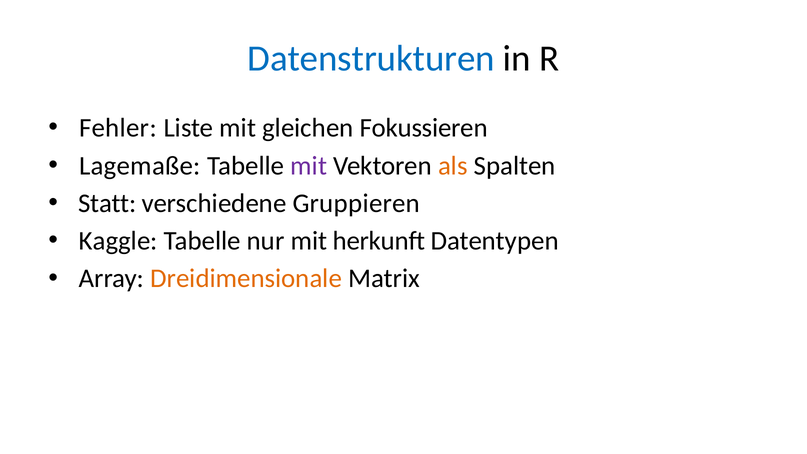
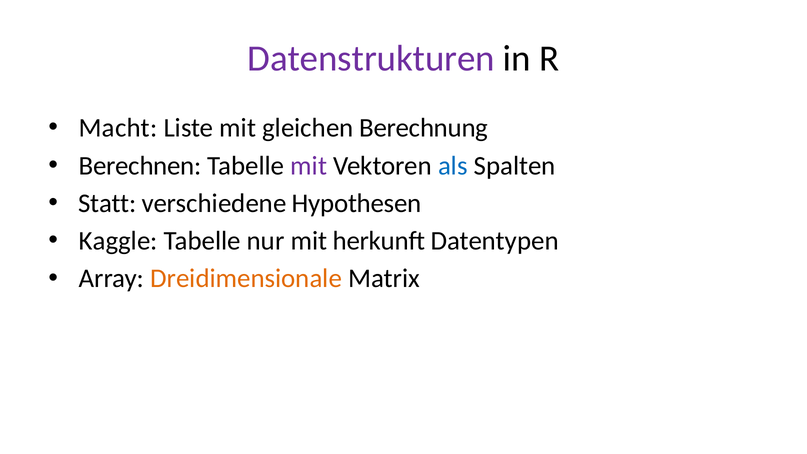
Datenstrukturen colour: blue -> purple
Fehler: Fehler -> Macht
Fokussieren: Fokussieren -> Berechnung
Lagemaße: Lagemaße -> Berechnen
als colour: orange -> blue
Gruppieren: Gruppieren -> Hypothesen
